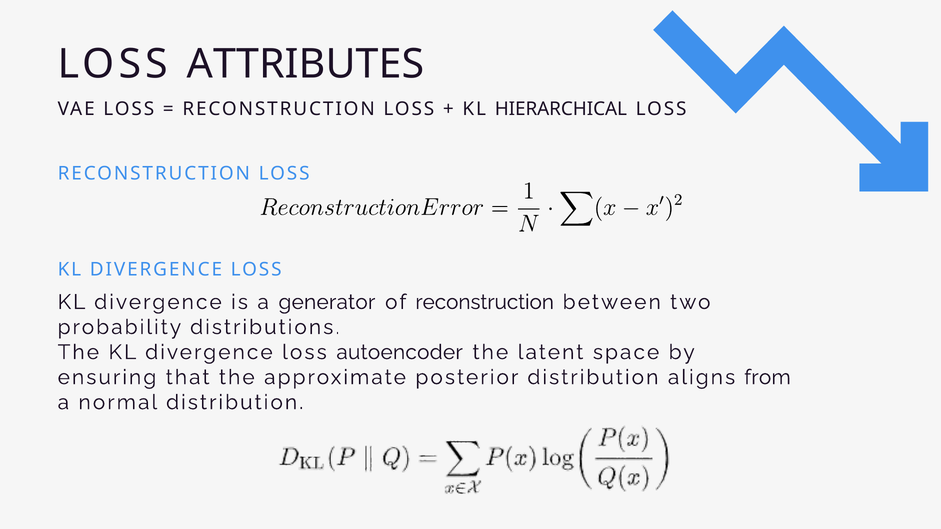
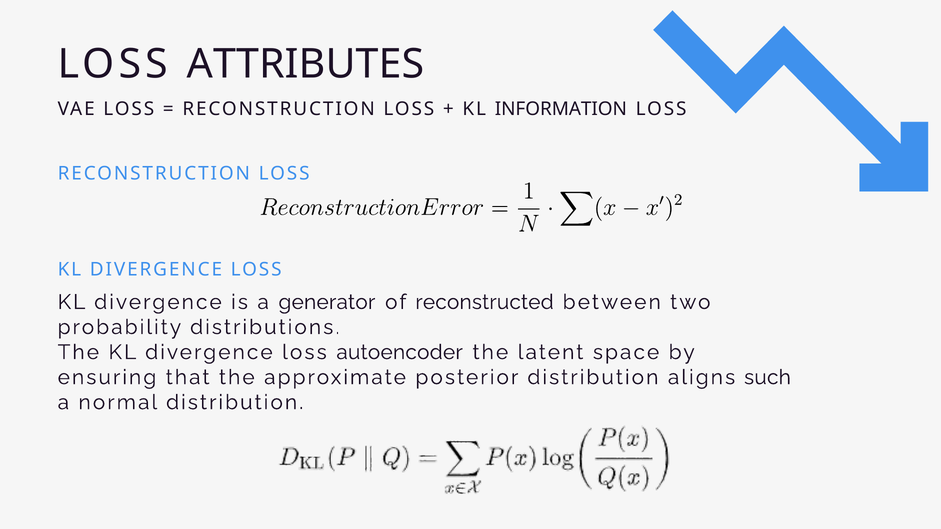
HIERARCHICAL: HIERARCHICAL -> INFORMATION
of reconstruction: reconstruction -> reconstructed
from: from -> such
